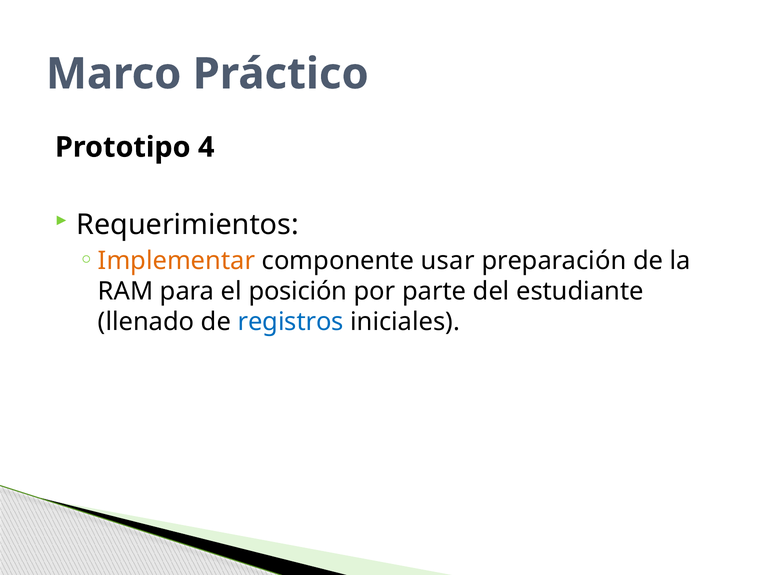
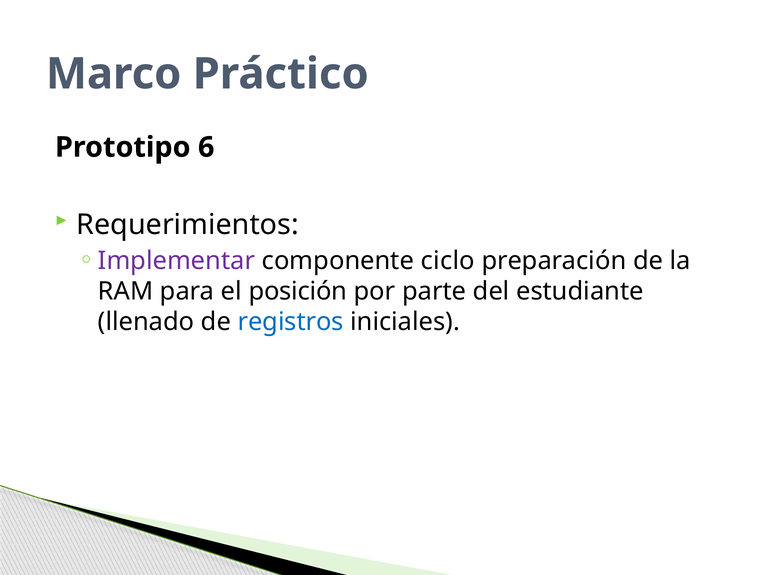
4: 4 -> 6
Implementar colour: orange -> purple
usar: usar -> ciclo
